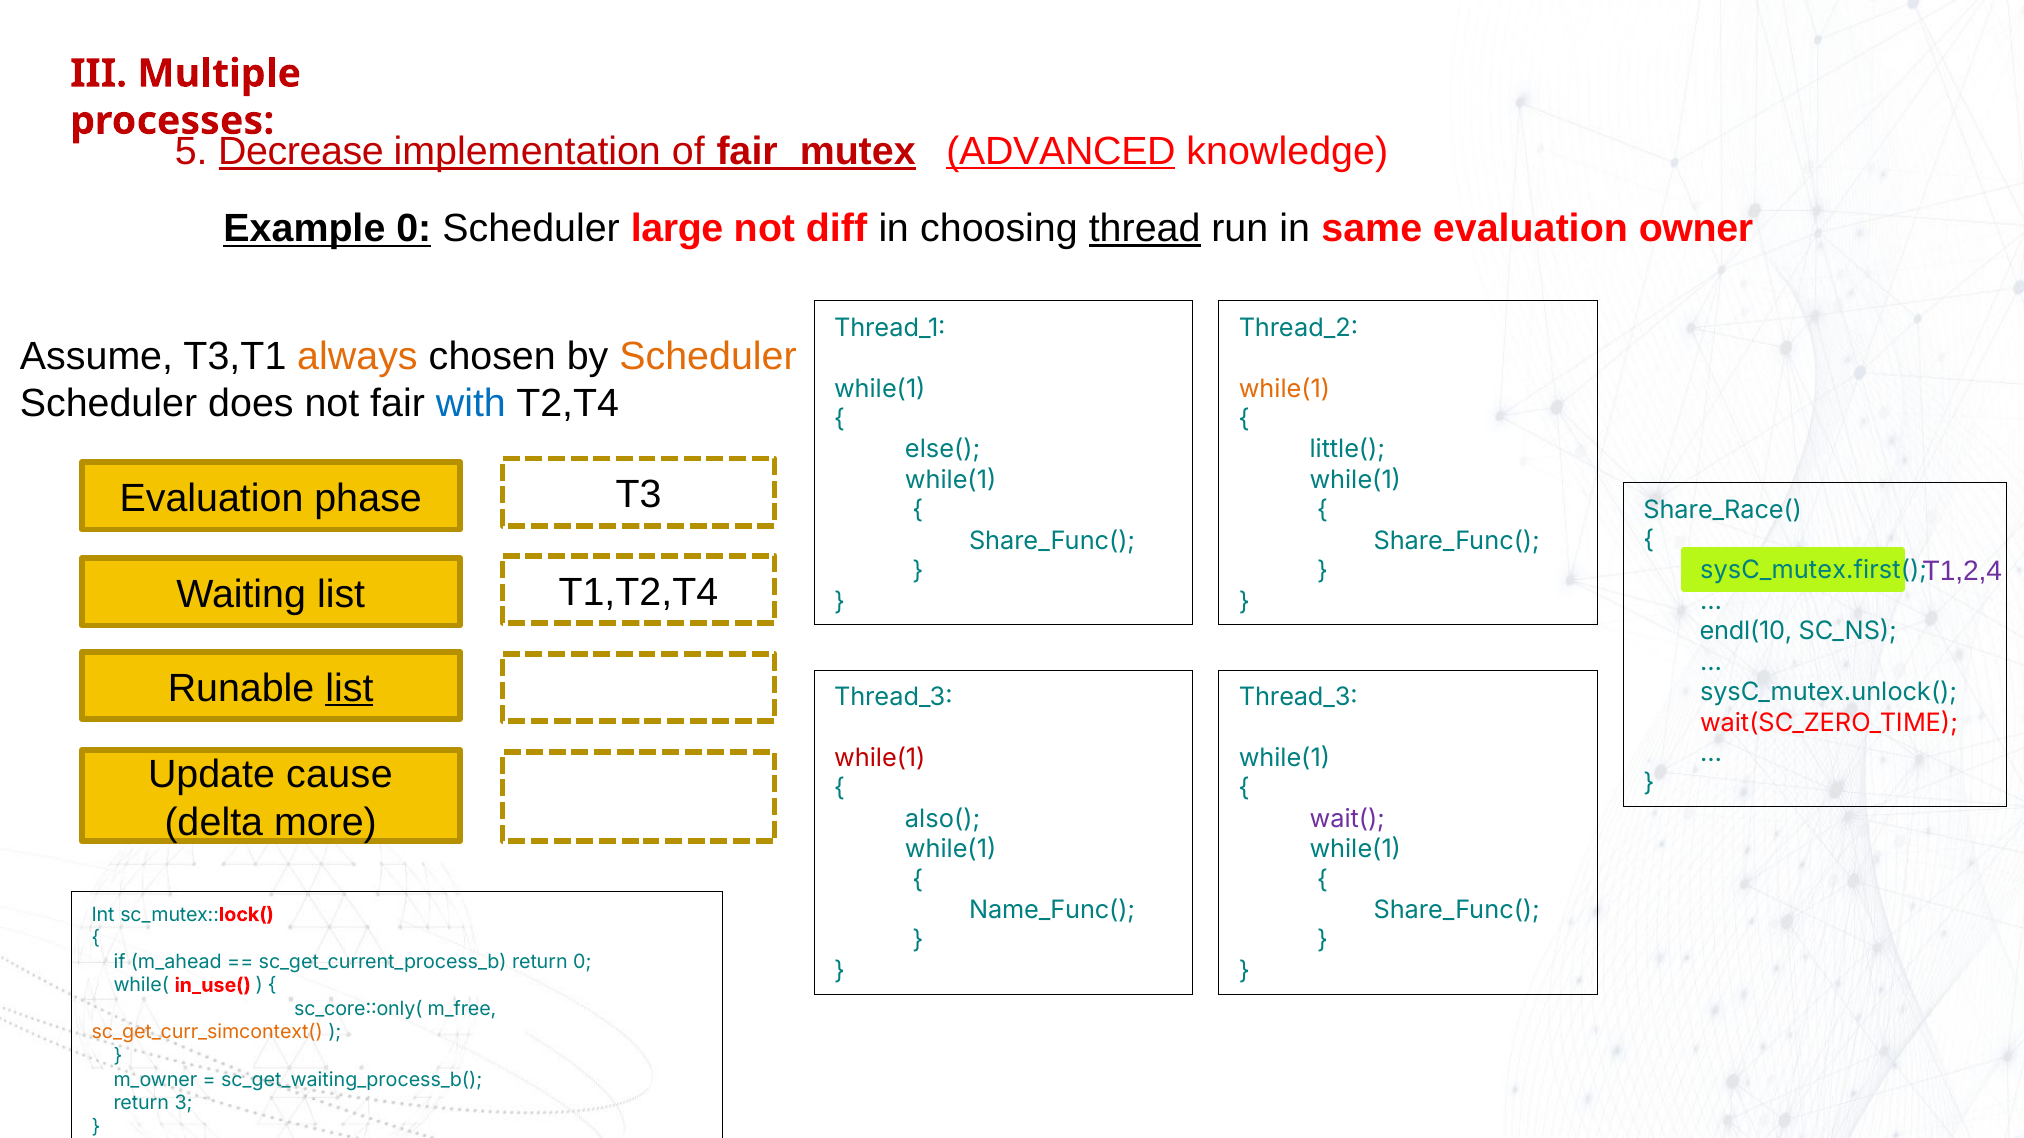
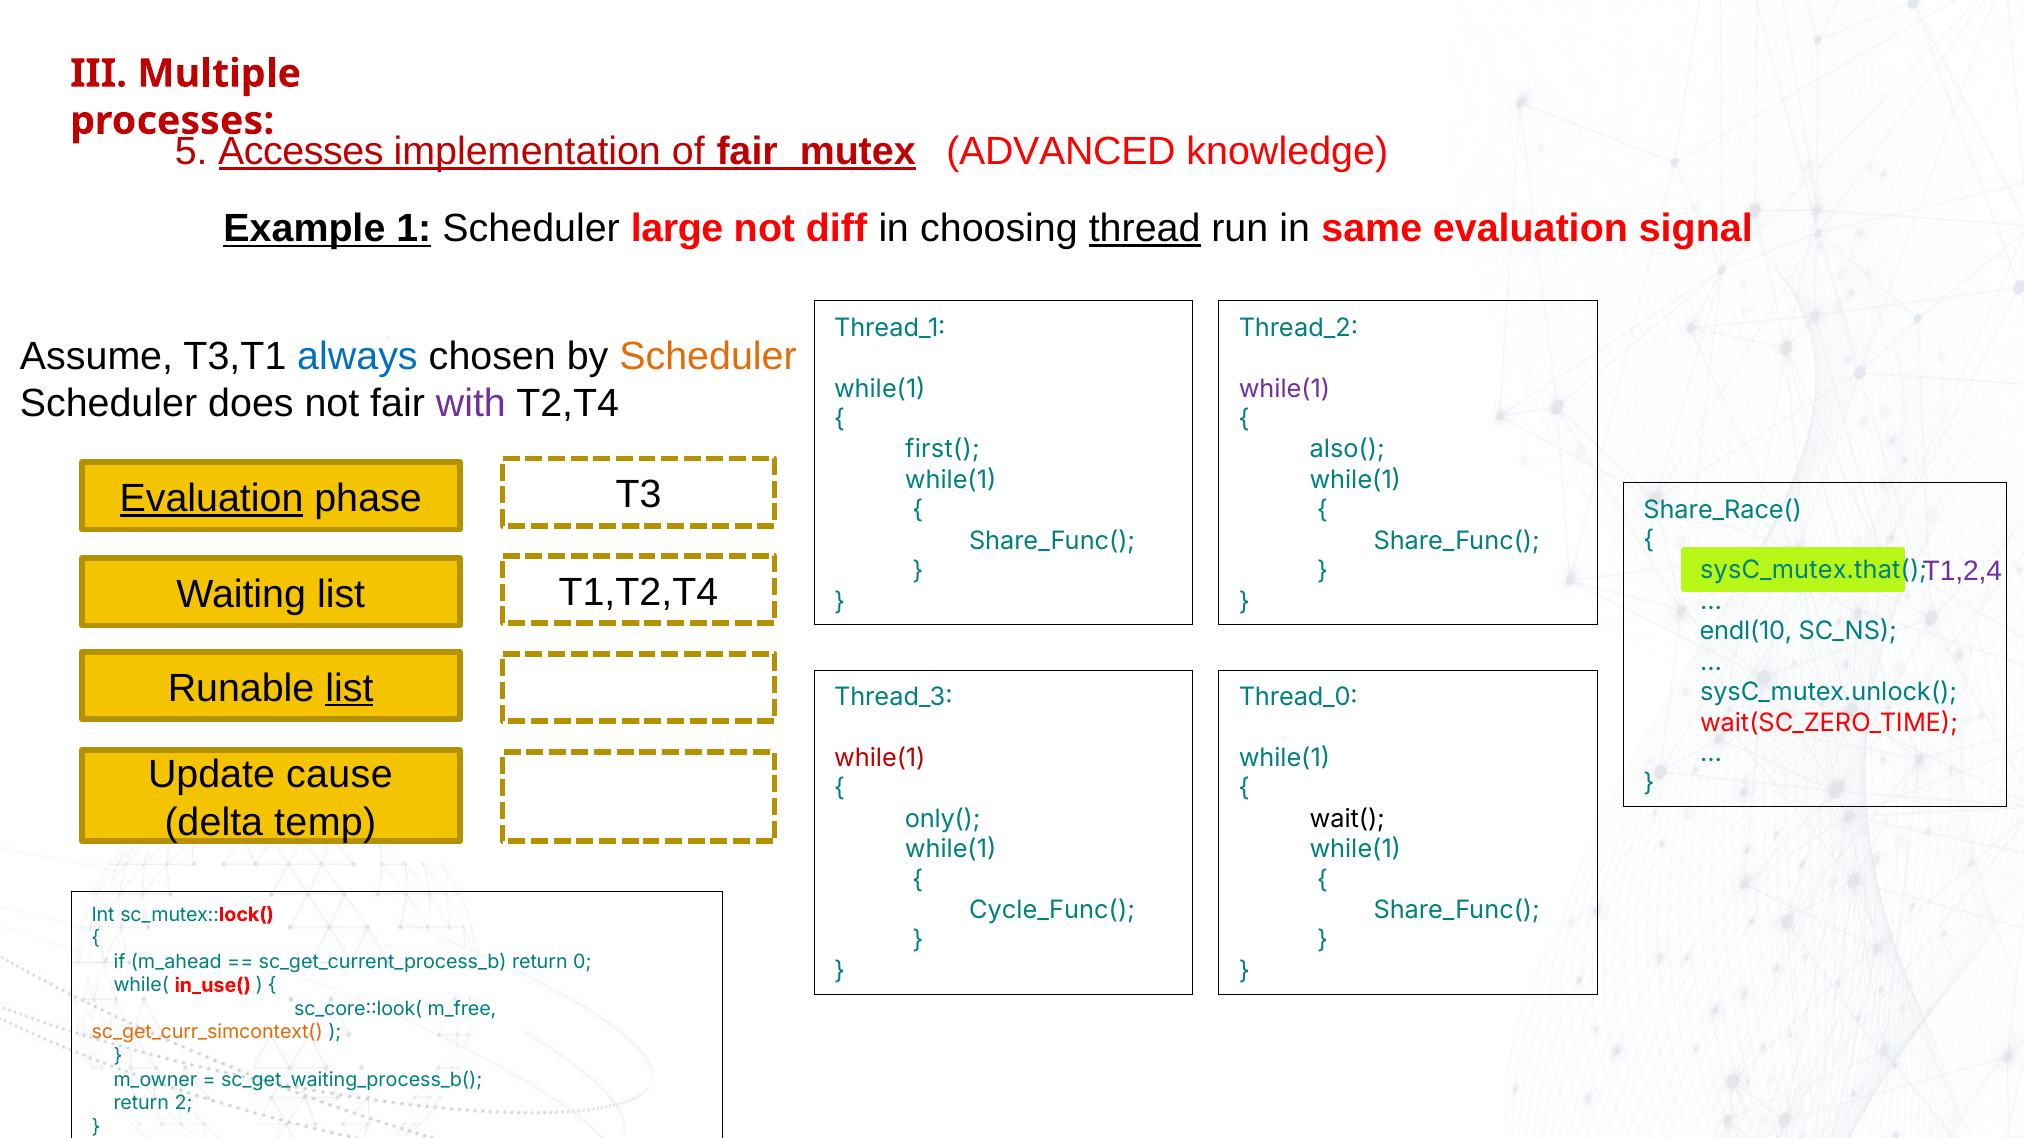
Decrease: Decrease -> Accesses
ADVANCED underline: present -> none
Example 0: 0 -> 1
owner: owner -> signal
always colour: orange -> blue
while(1 at (1284, 389) colour: orange -> purple
with colour: blue -> purple
else(: else( -> first(
little(: little( -> also(
Evaluation at (212, 499) underline: none -> present
sysC_mutex.first(: sysC_mutex.first( -> sysC_mutex.that(
Thread_3 at (1298, 698): Thread_3 -> Thread_0
more: more -> temp
also(: also( -> only(
wait( colour: purple -> black
Name_Func(: Name_Func( -> Cycle_Func(
sc_core::only(: sc_core::only( -> sc_core::look(
3: 3 -> 2
